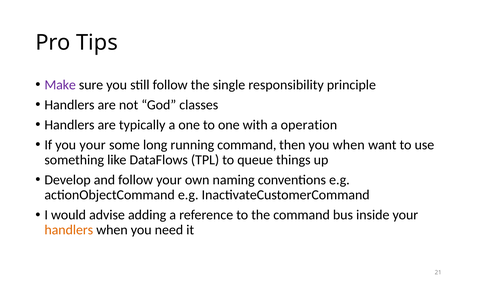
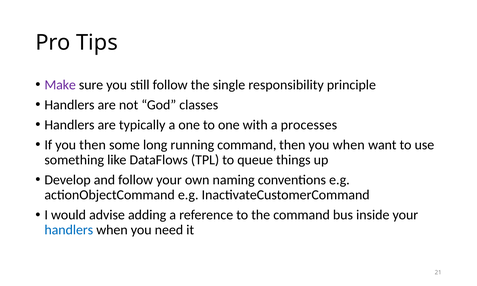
operation: operation -> processes
you your: your -> then
handlers at (69, 230) colour: orange -> blue
